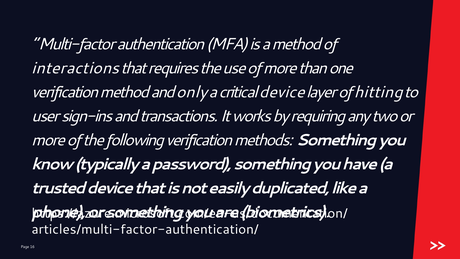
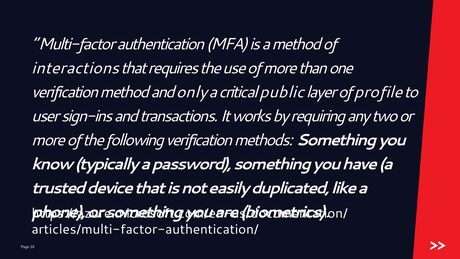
critical device: device -> public
hitting: hitting -> profile
